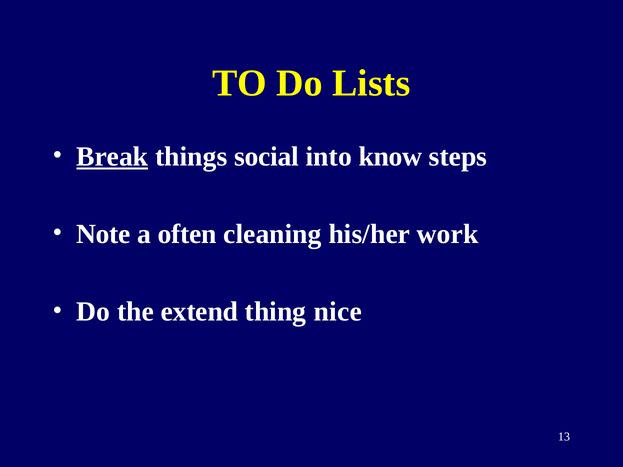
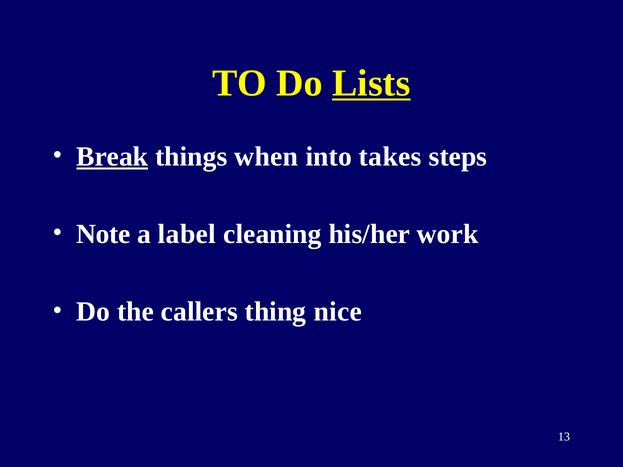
Lists underline: none -> present
social: social -> when
know: know -> takes
often: often -> label
extend: extend -> callers
